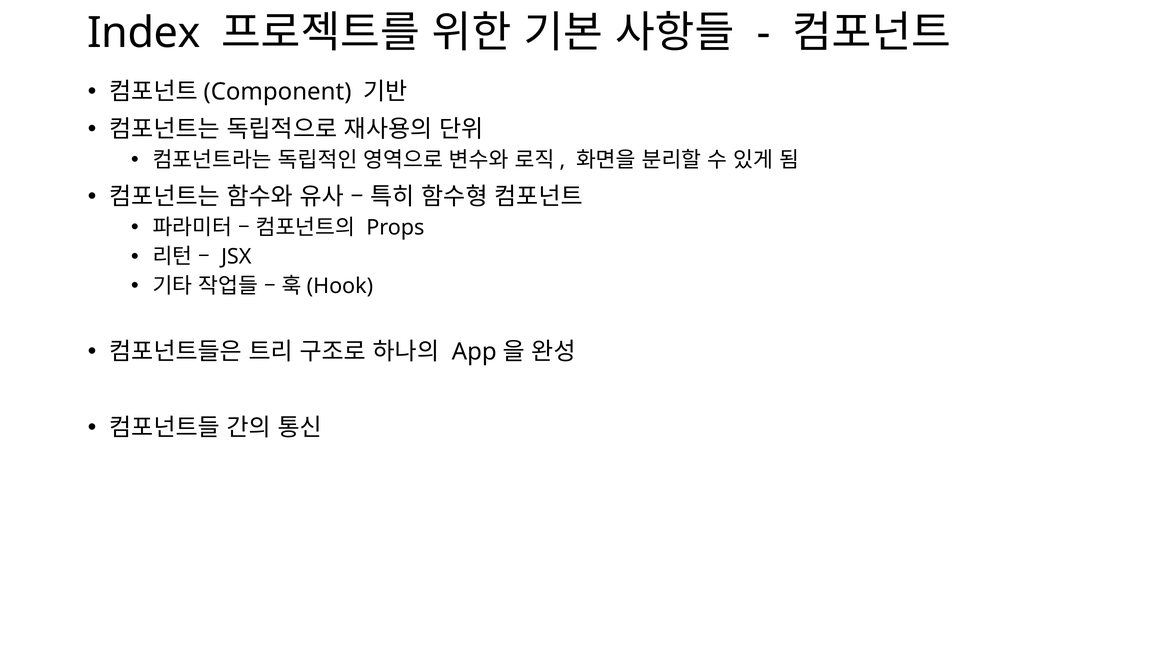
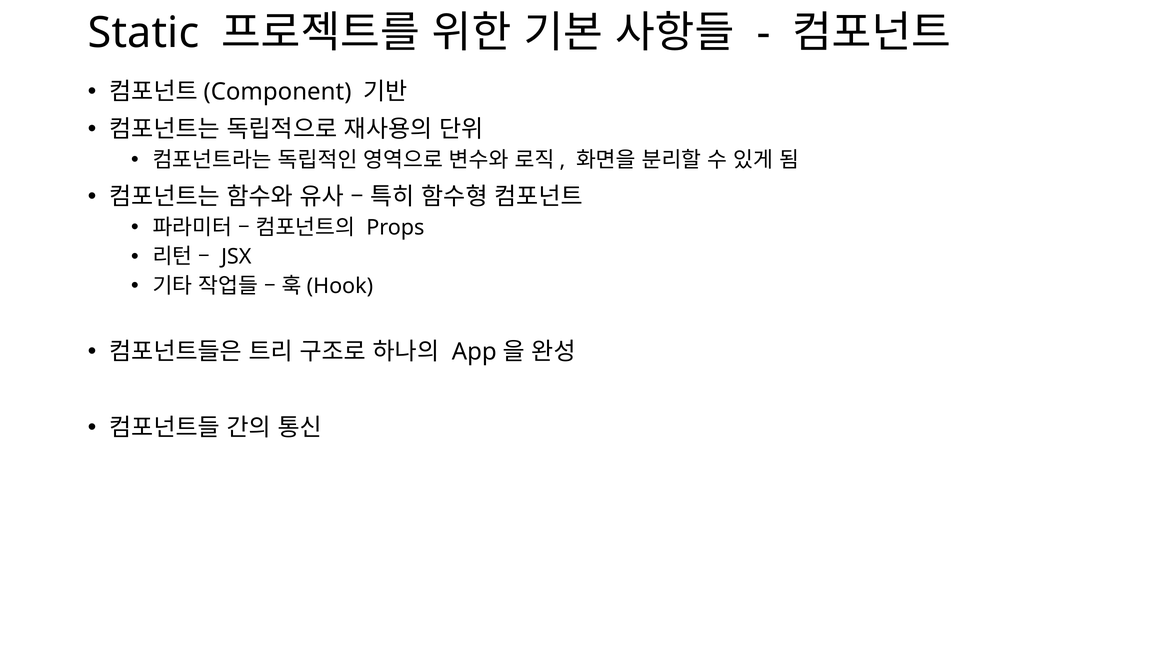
Index: Index -> Static
